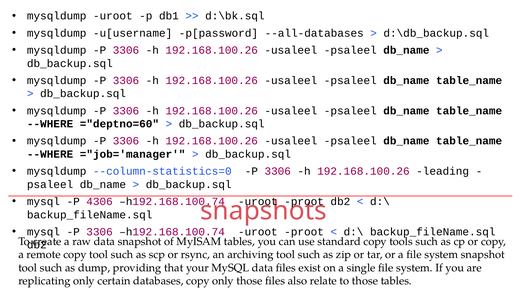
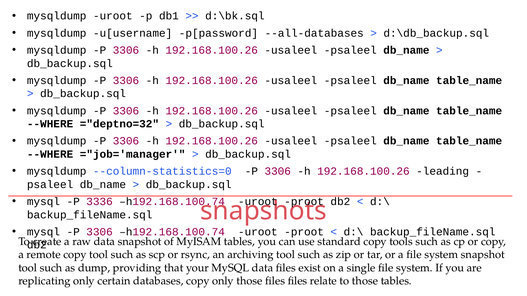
="deptno=60: ="deptno=60 -> ="deptno=32
4306: 4306 -> 3336
files also: also -> files
